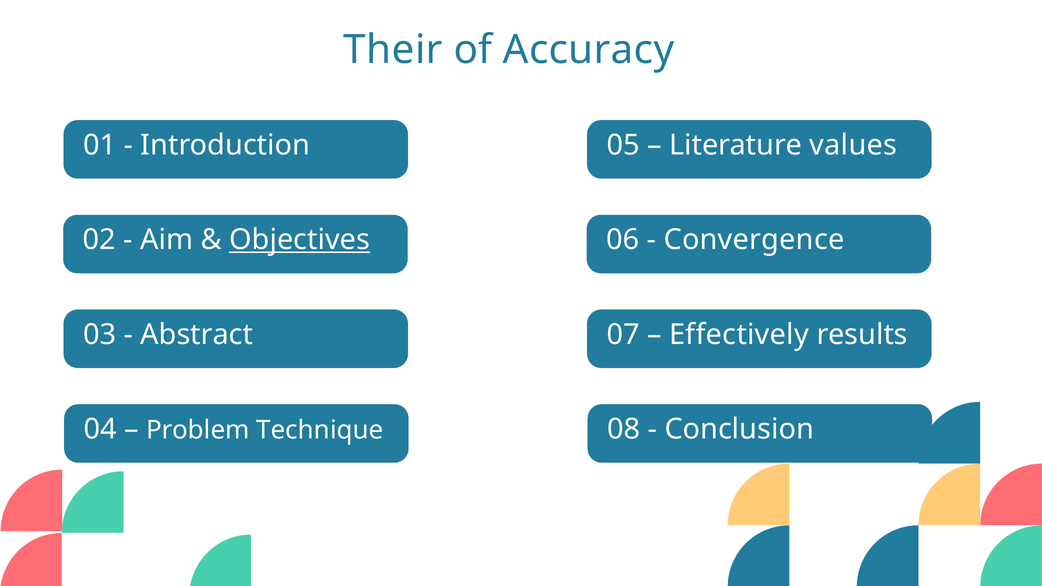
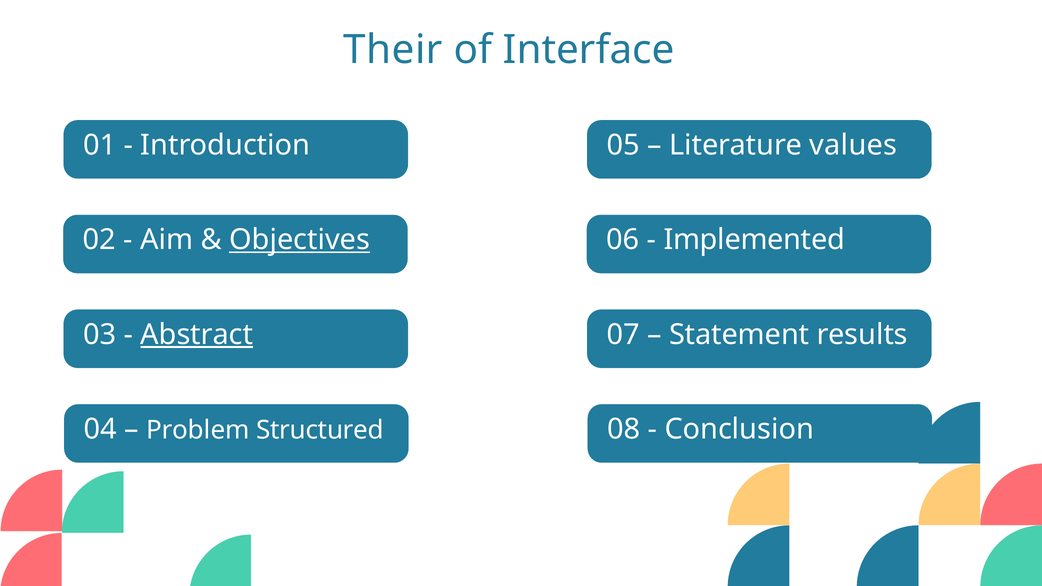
Accuracy: Accuracy -> Interface
Convergence: Convergence -> Implemented
Abstract underline: none -> present
Effectively: Effectively -> Statement
Technique: Technique -> Structured
